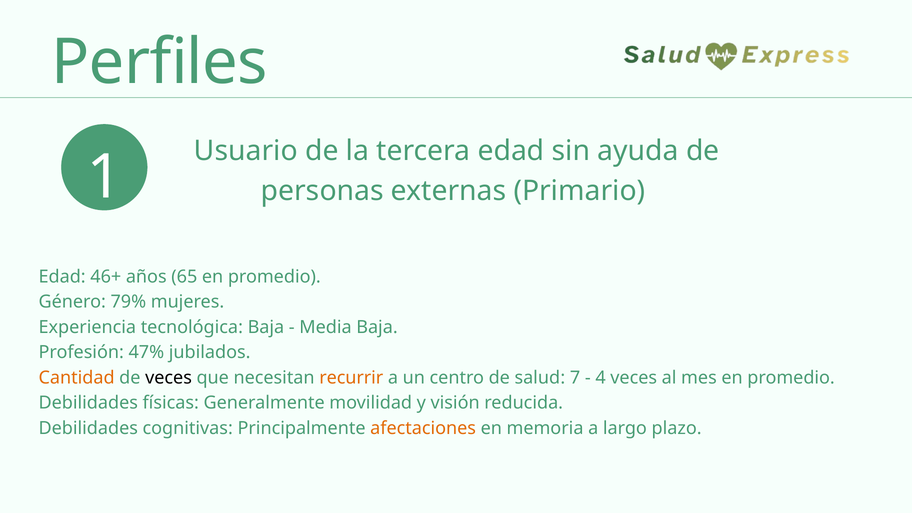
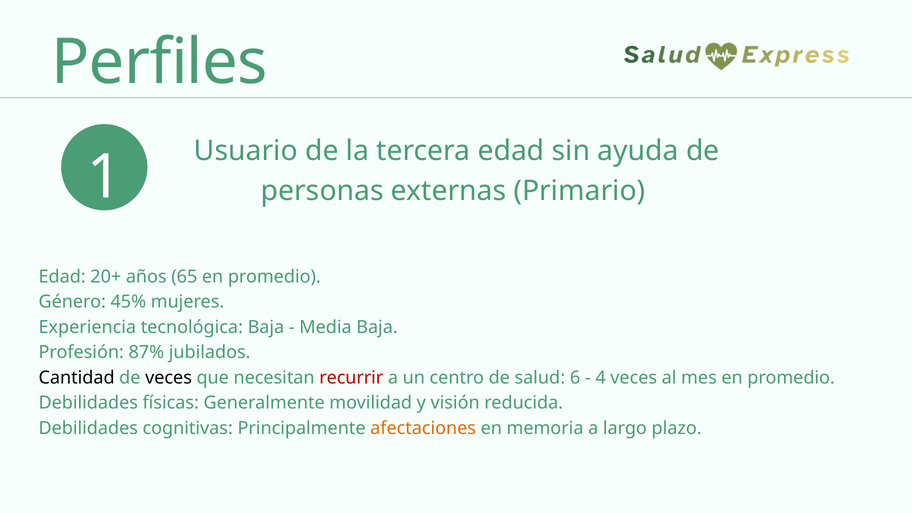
46+: 46+ -> 20+
79%: 79% -> 45%
47%: 47% -> 87%
Cantidad colour: orange -> black
recurrir colour: orange -> red
7: 7 -> 6
